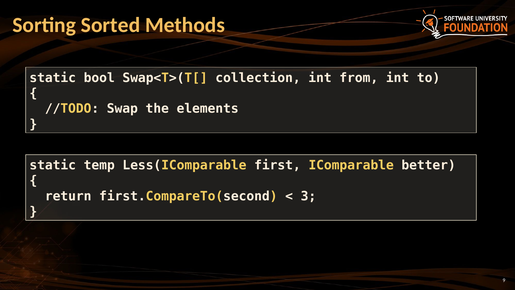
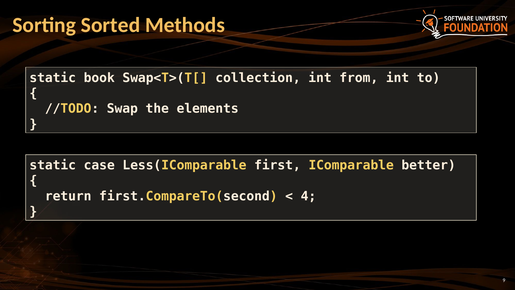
bool: bool -> book
temp: temp -> case
3: 3 -> 4
